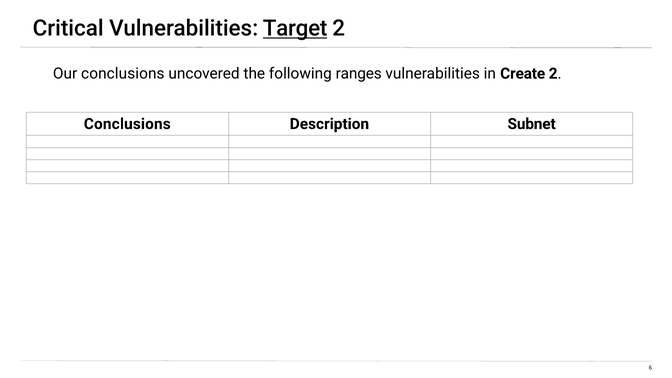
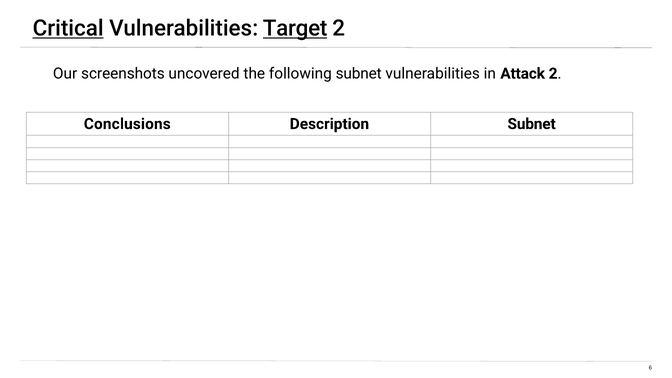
Critical underline: none -> present
Our conclusions: conclusions -> screenshots
following ranges: ranges -> subnet
Create: Create -> Attack
